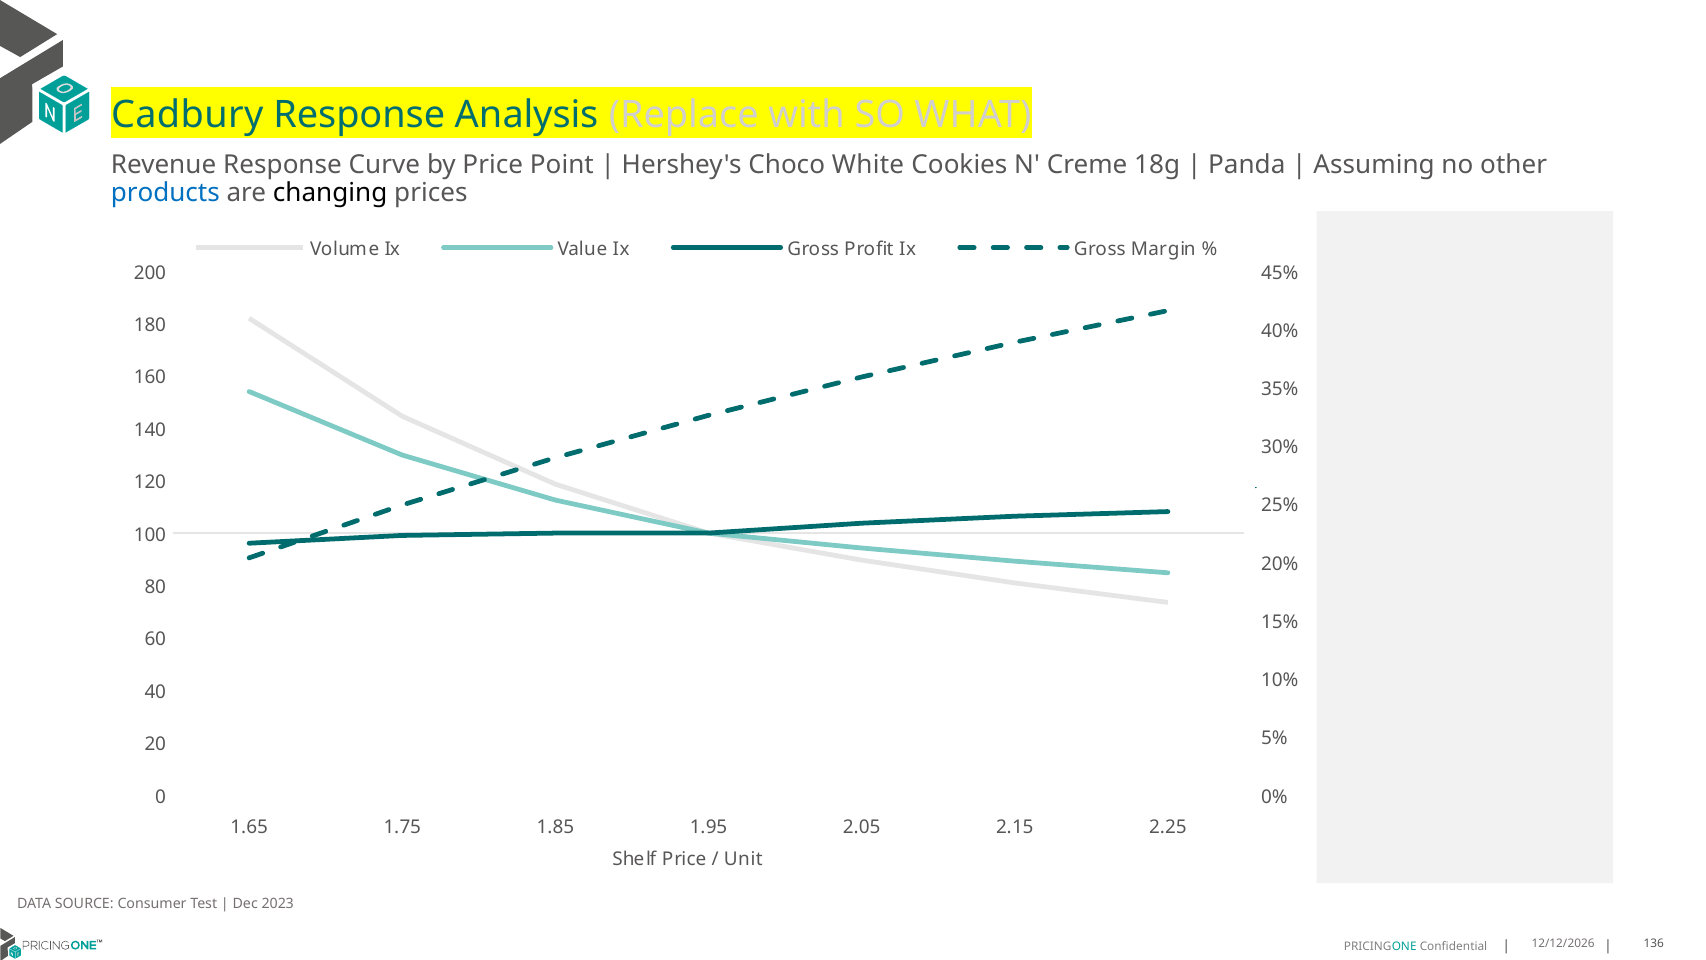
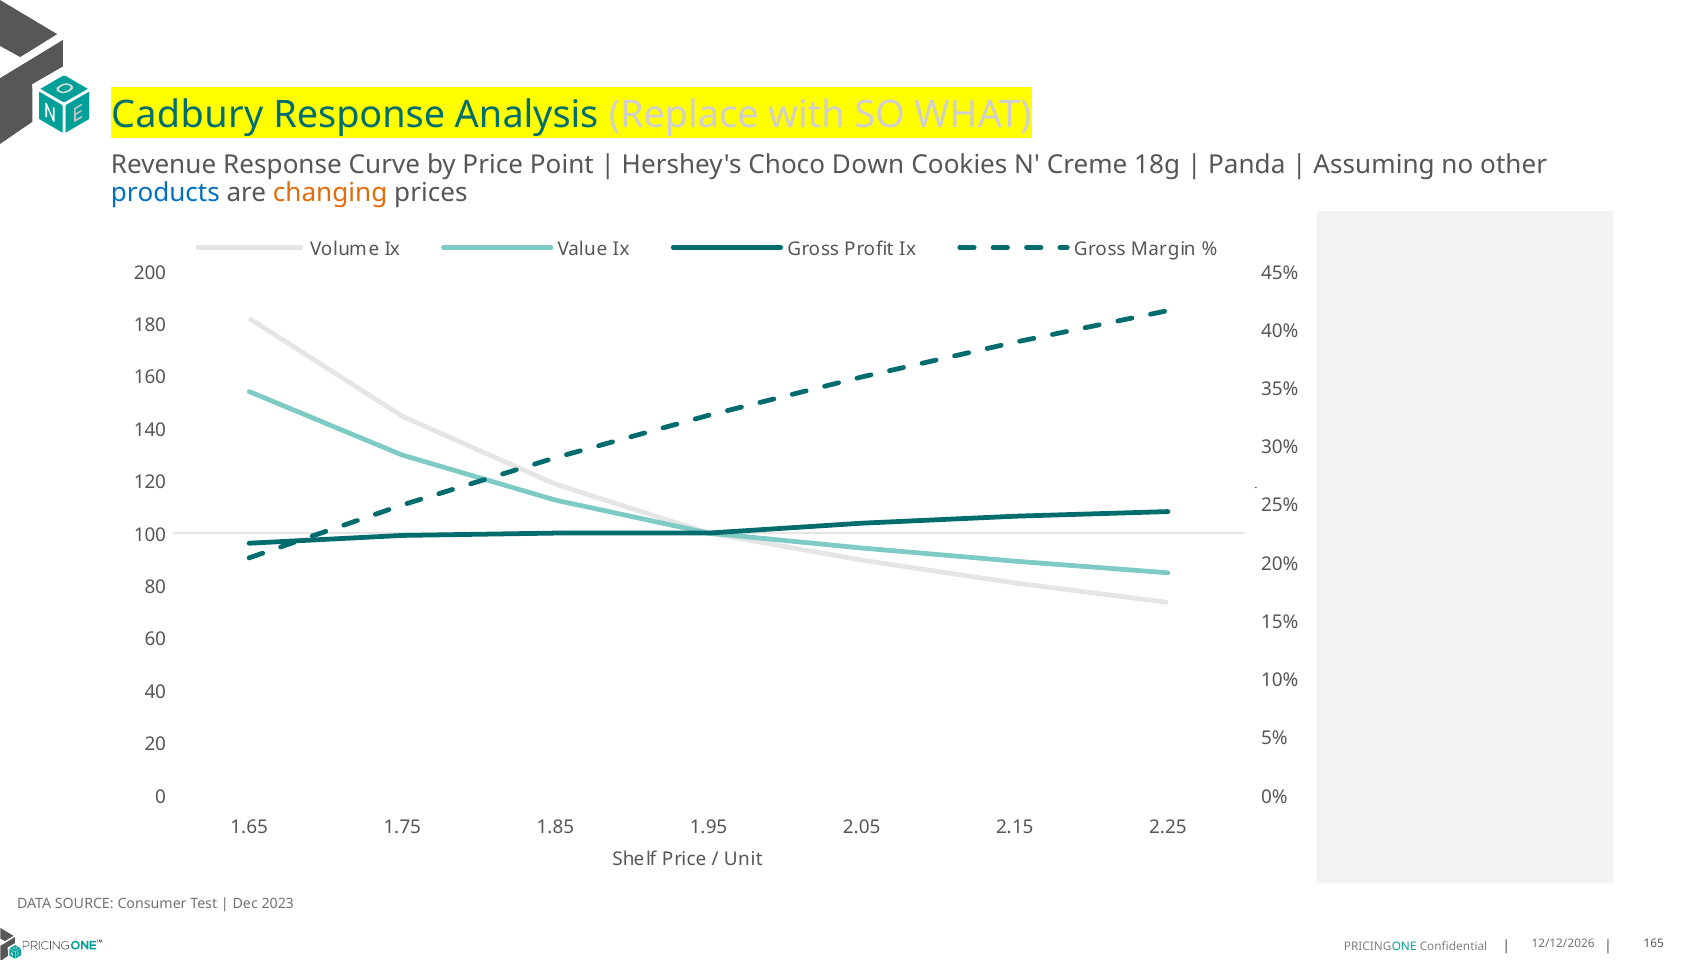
White: White -> Down
changing colour: black -> orange
136: 136 -> 165
